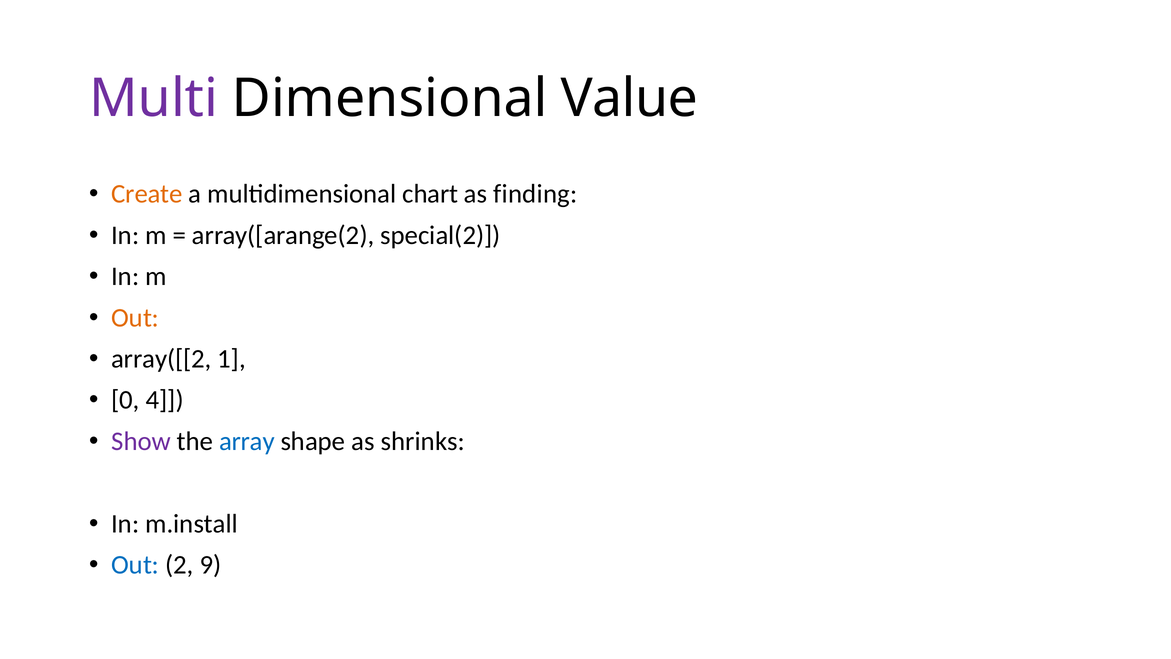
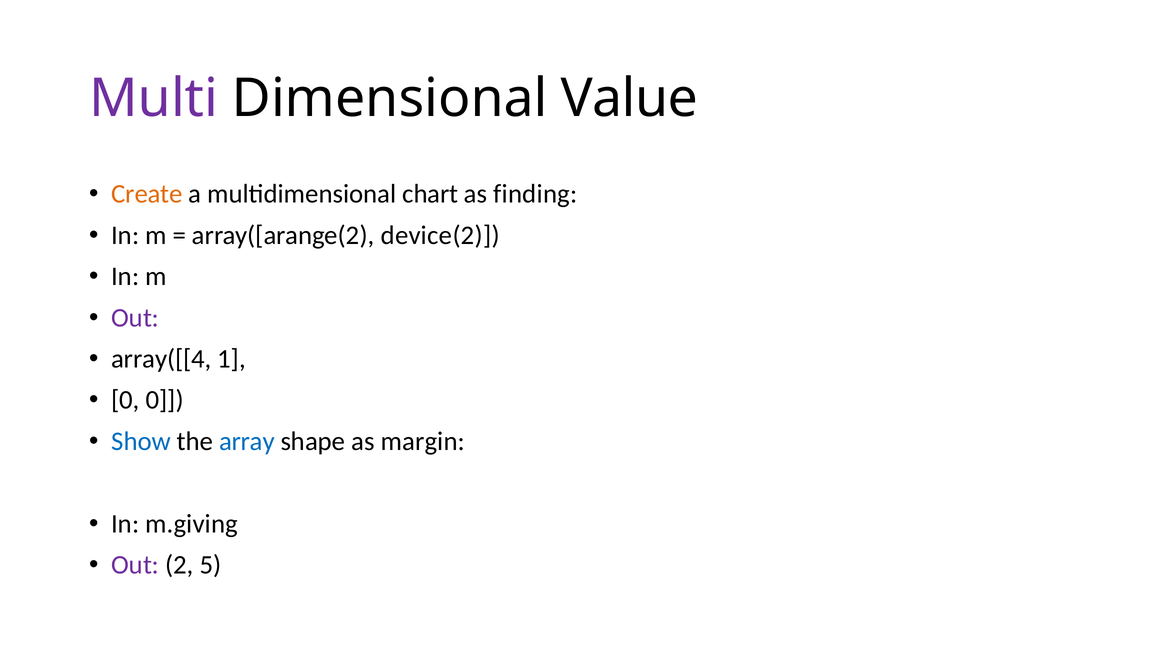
special(2: special(2 -> device(2
Out at (135, 318) colour: orange -> purple
array([[2: array([[2 -> array([[4
0 4: 4 -> 0
Show colour: purple -> blue
shrinks: shrinks -> margin
m.install: m.install -> m.giving
Out at (135, 565) colour: blue -> purple
9: 9 -> 5
